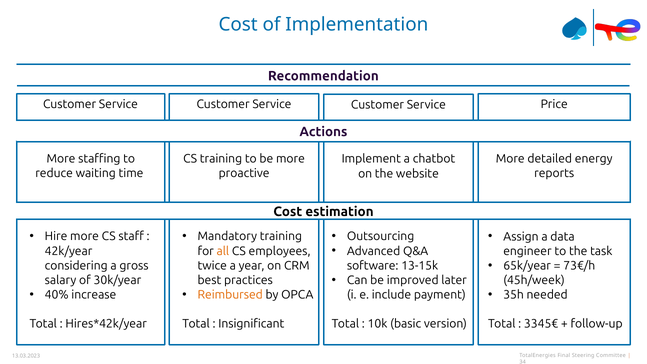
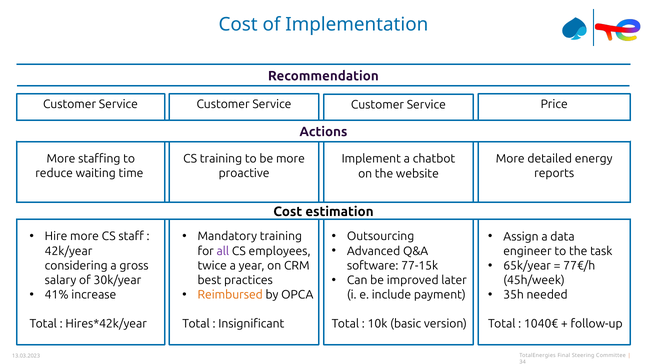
all colour: orange -> purple
73€/h: 73€/h -> 77€/h
13-15k: 13-15k -> 77-15k
40%: 40% -> 41%
3345€: 3345€ -> 1040€
